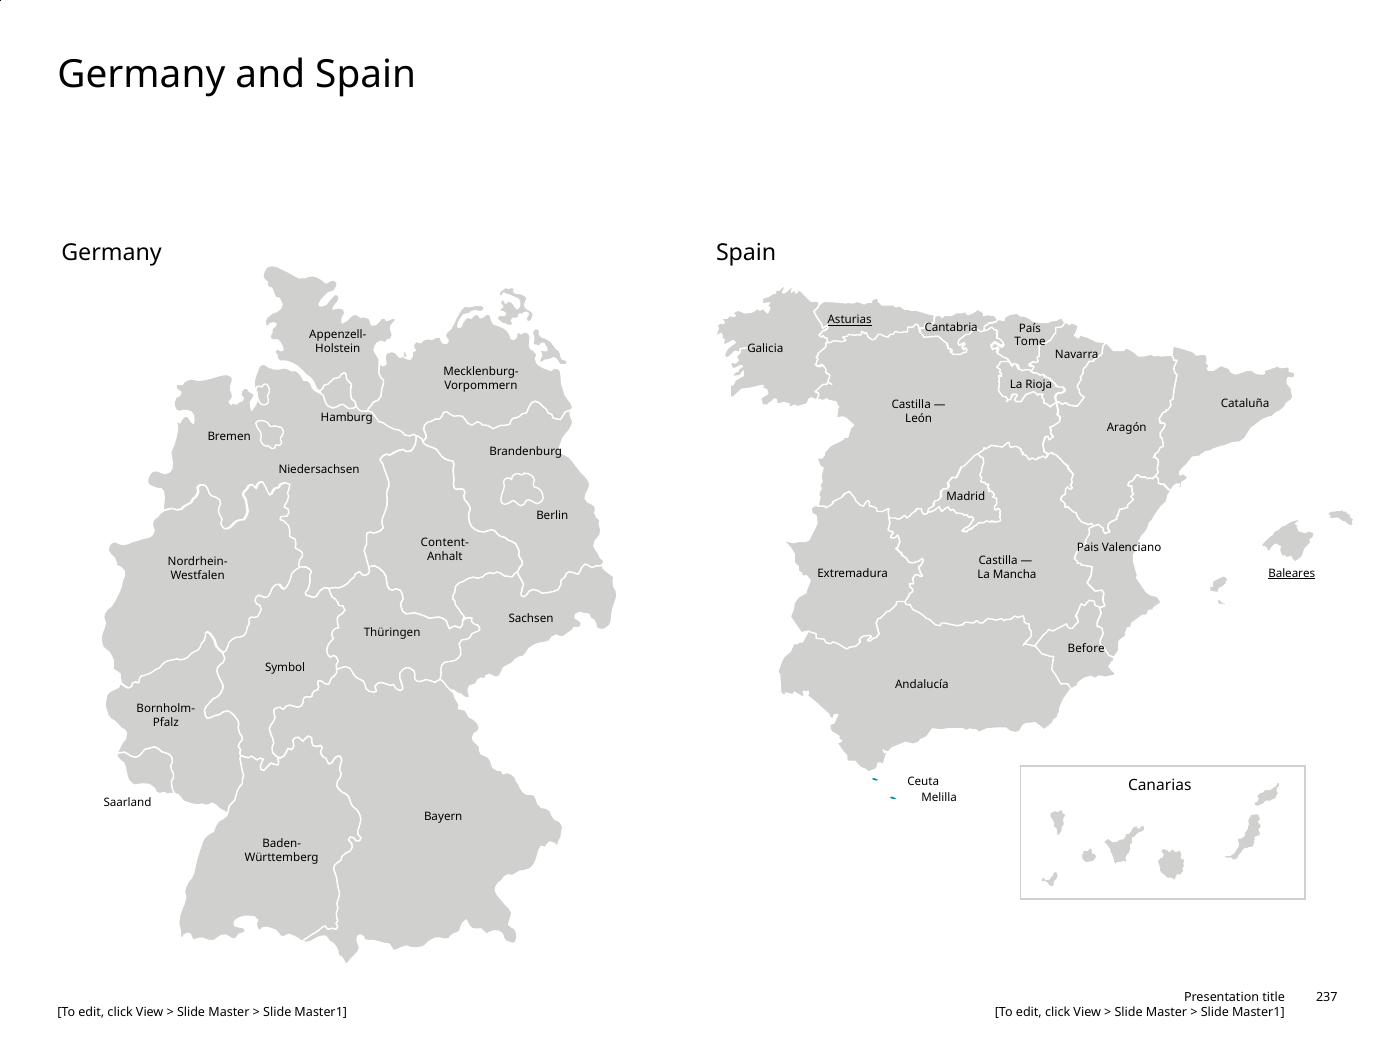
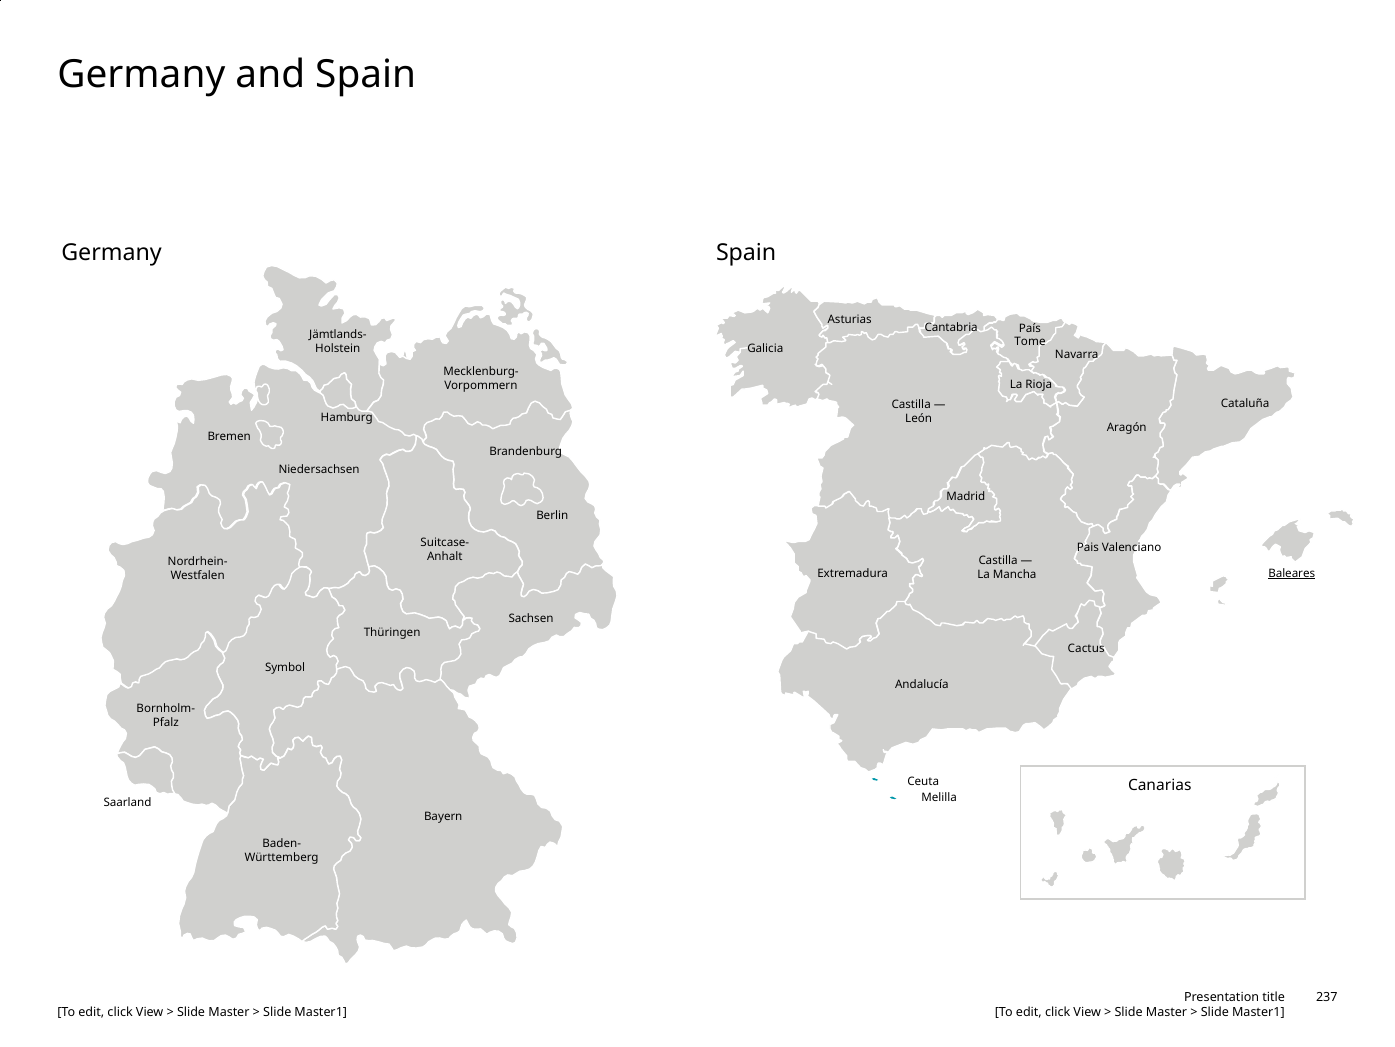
Asturias underline: present -> none
Appenzell-: Appenzell- -> Jämtlands-
Content-: Content- -> Suitcase-
Before: Before -> Cactus
